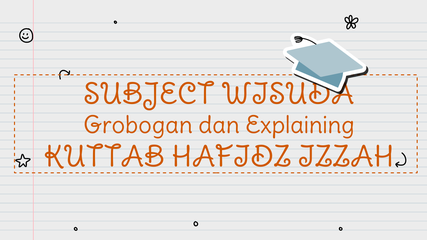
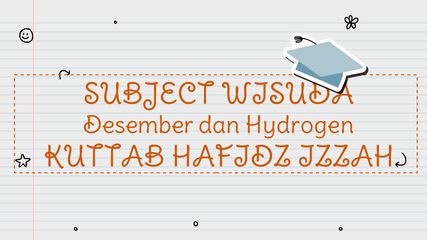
Grobogan: Grobogan -> Desember
Explaining: Explaining -> Hydrogen
